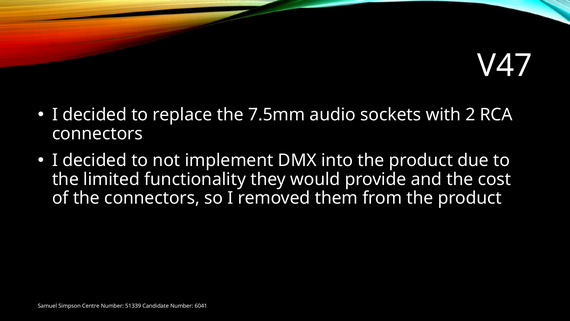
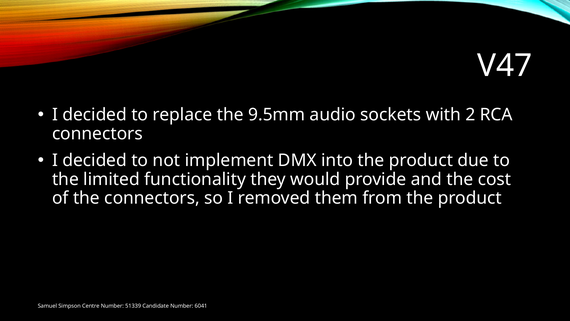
7.5mm: 7.5mm -> 9.5mm
